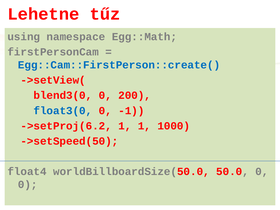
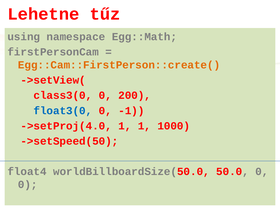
Egg::Cam::FirstPerson::create( colour: blue -> orange
blend3(0: blend3(0 -> class3(0
->setProj(6.2: ->setProj(6.2 -> ->setProj(4.0
